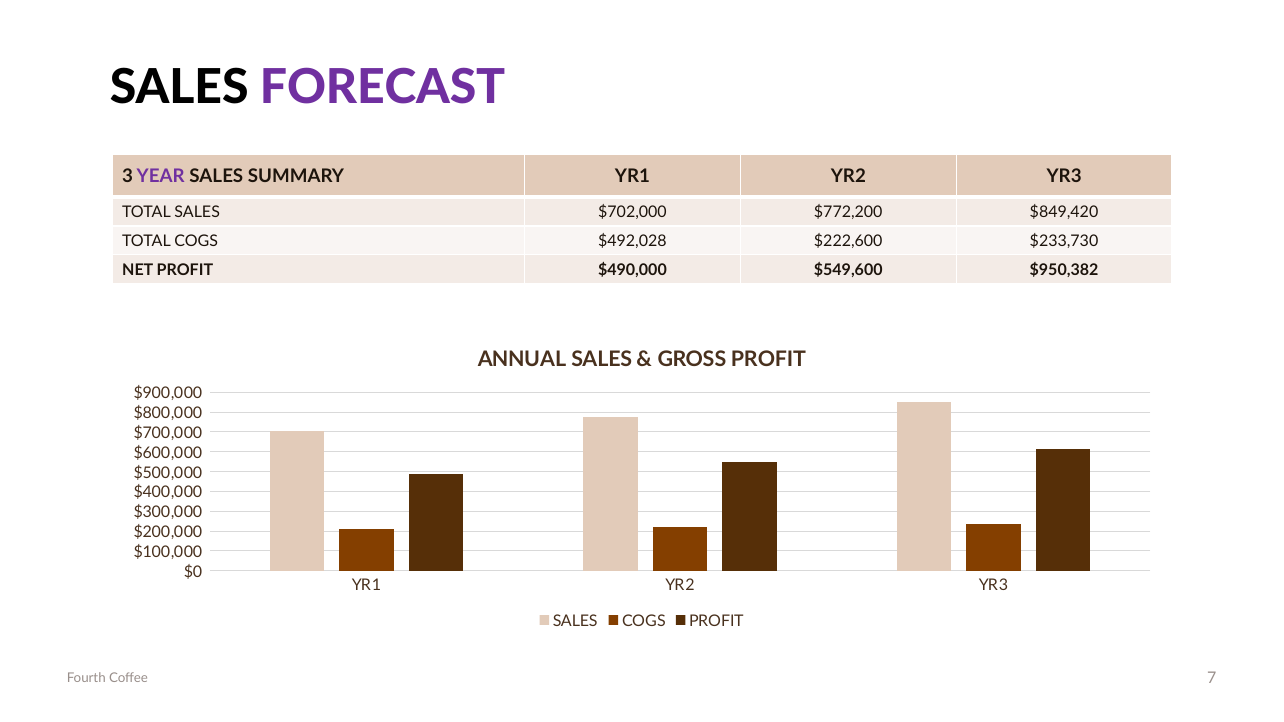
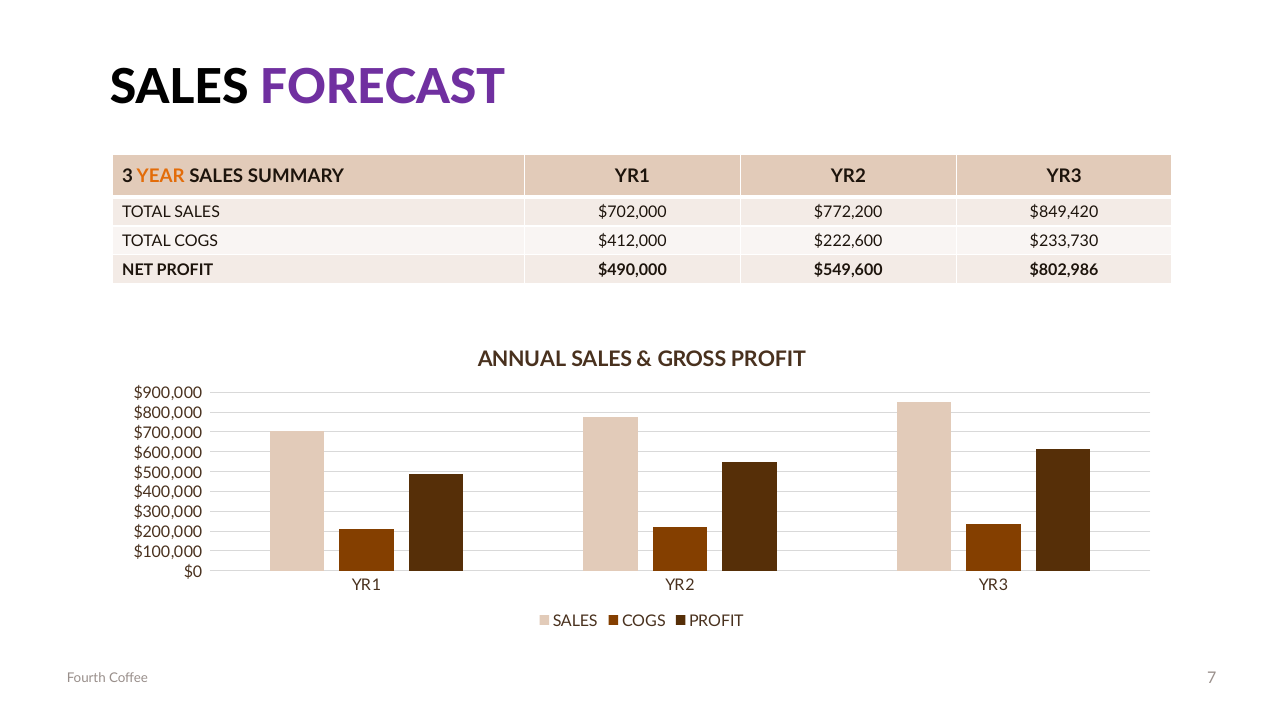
YEAR colour: purple -> orange
$492,028: $492,028 -> $412,000
$950,382: $950,382 -> $802,986
